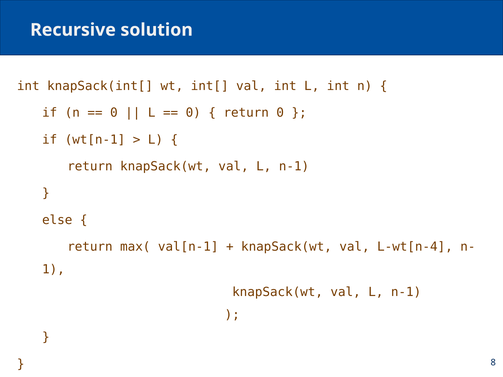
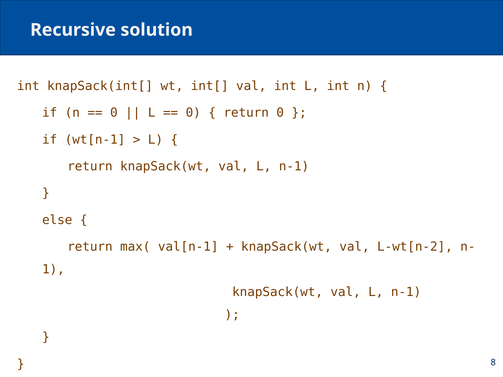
L-wt[n-4: L-wt[n-4 -> L-wt[n-2
